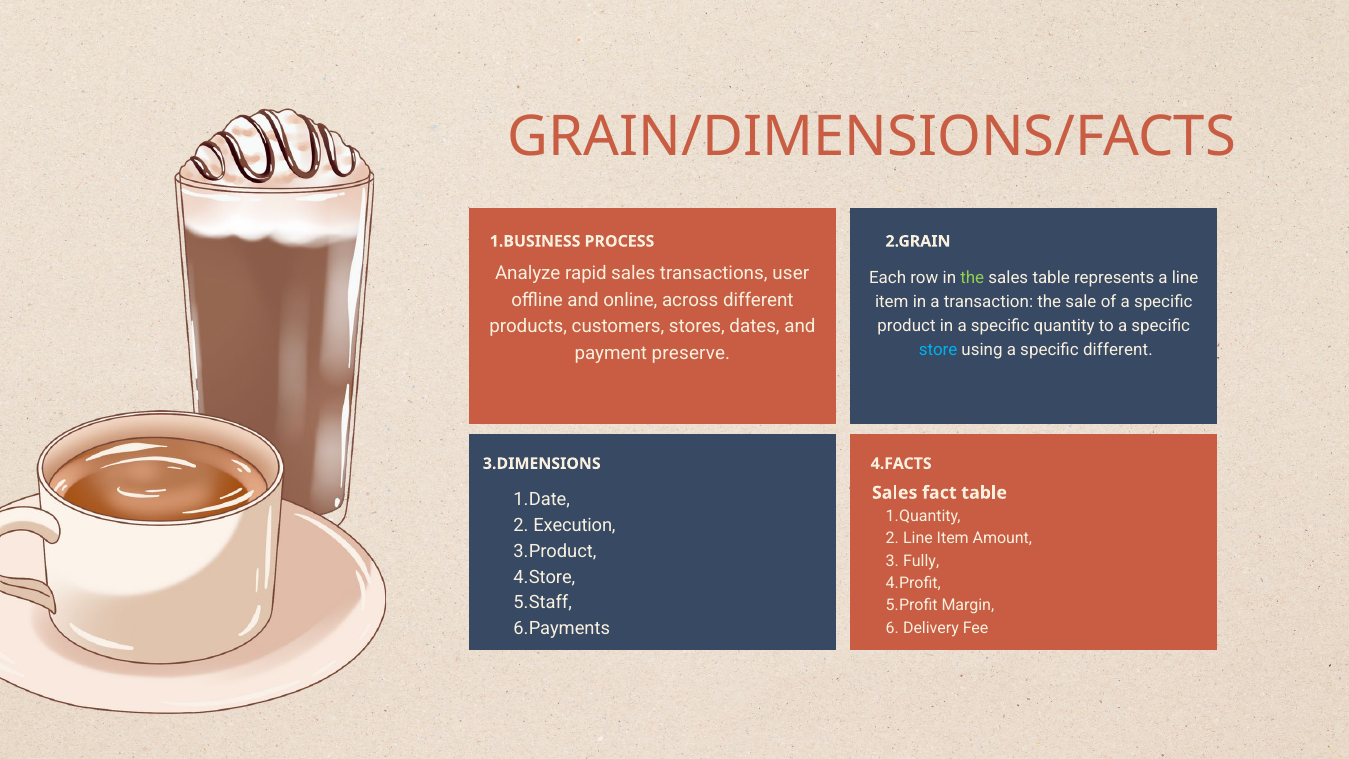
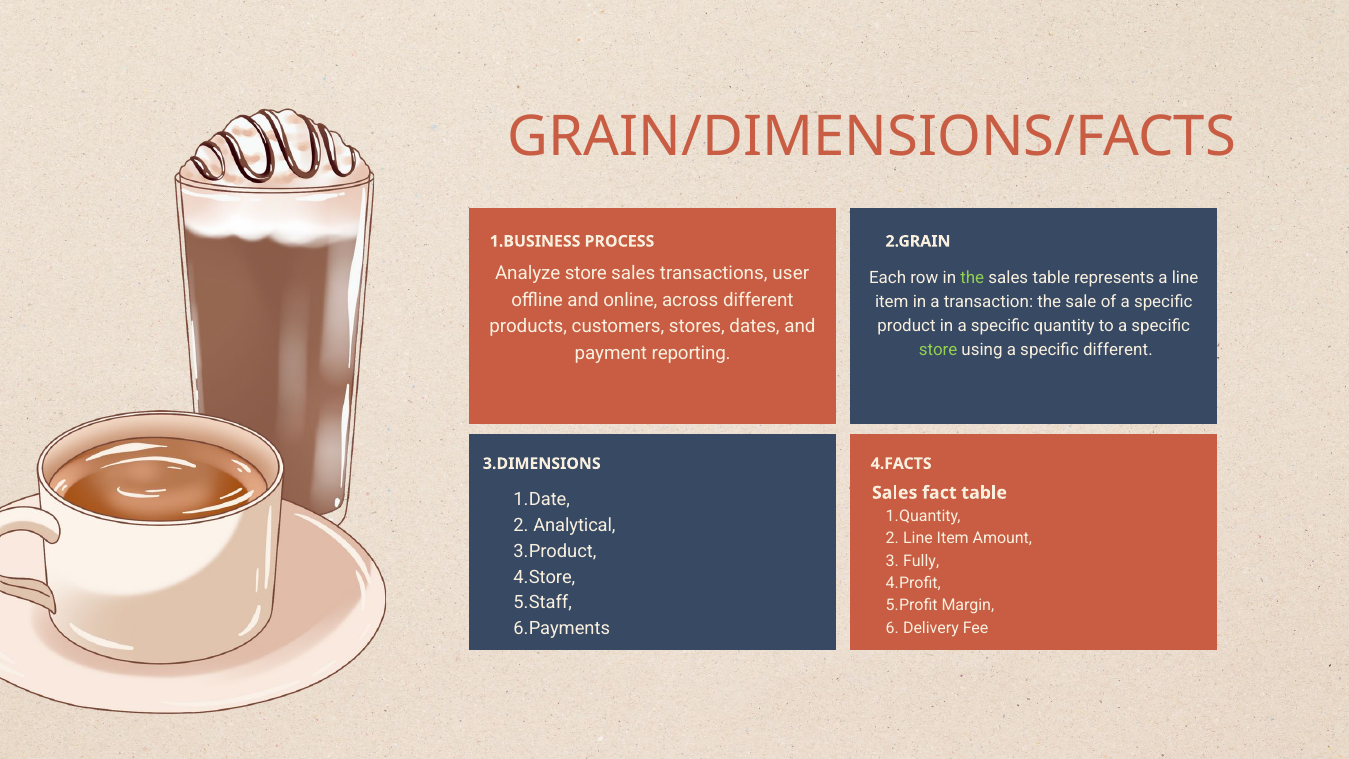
Analyze rapid: rapid -> store
store at (938, 349) colour: light blue -> light green
preserve: preserve -> reporting
Execution: Execution -> Analytical
